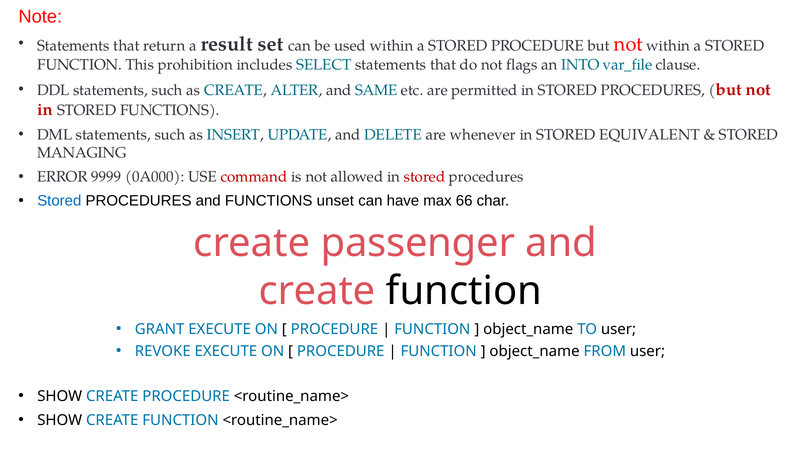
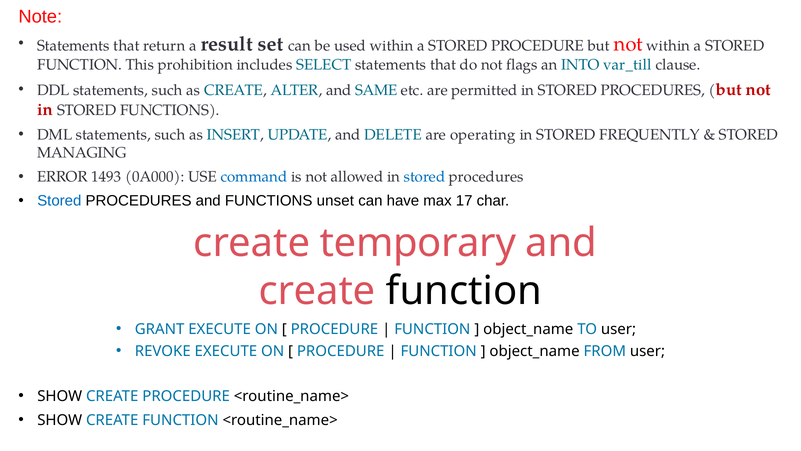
var_file: var_file -> var_till
whenever: whenever -> operating
EQUIVALENT: EQUIVALENT -> FREQUENTLY
9999: 9999 -> 1493
command colour: red -> blue
stored at (425, 177) colour: red -> blue
66: 66 -> 17
passenger: passenger -> temporary
